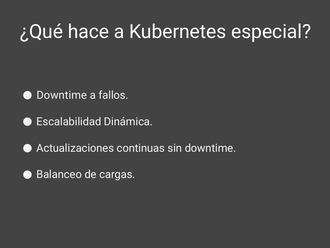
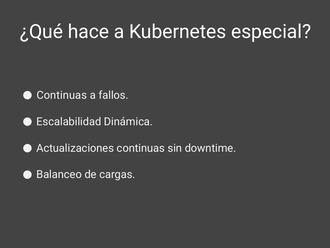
Downtime at (62, 95): Downtime -> Continuas
